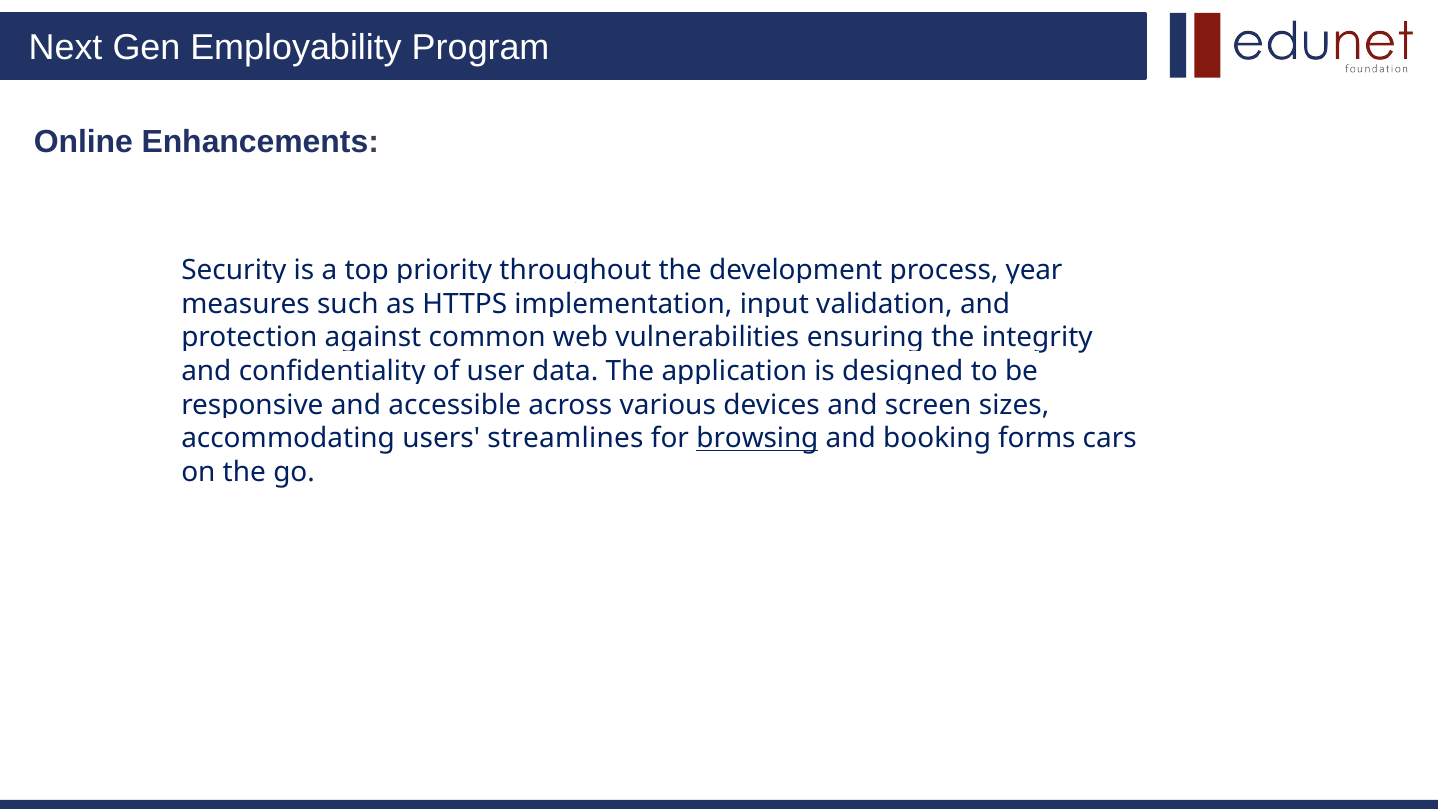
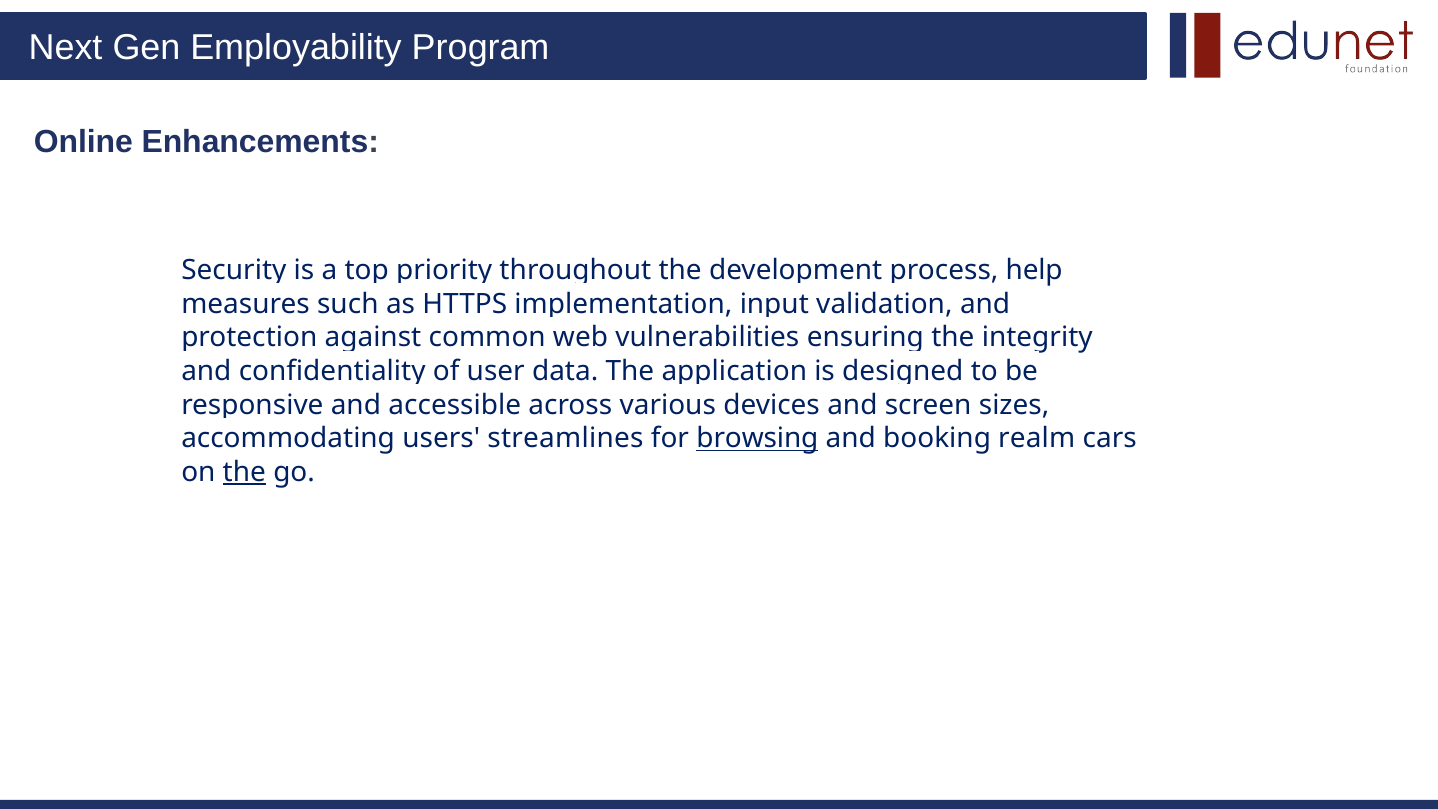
year: year -> help
forms: forms -> realm
the at (244, 472) underline: none -> present
